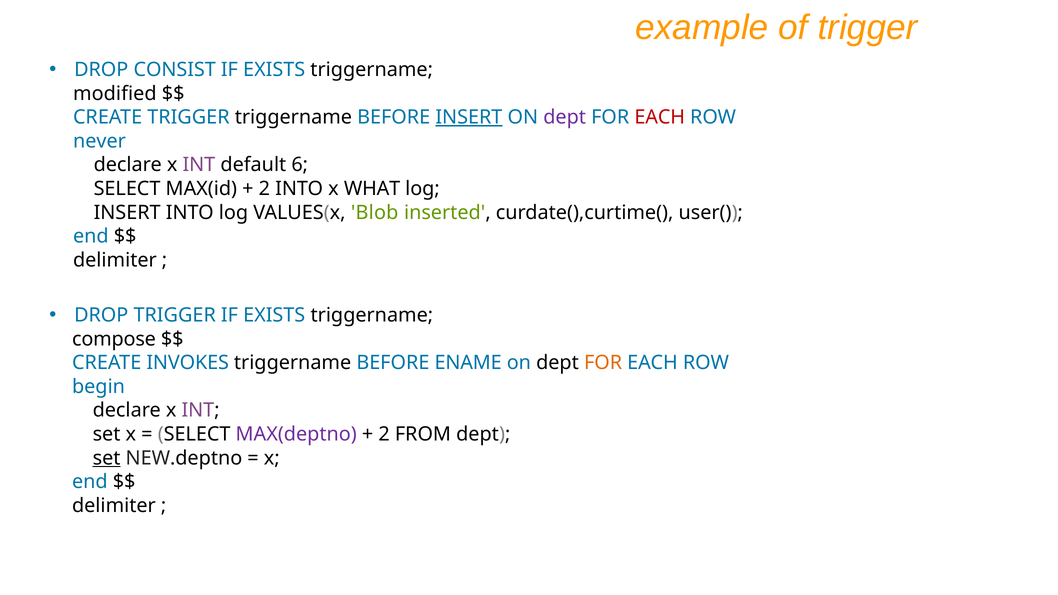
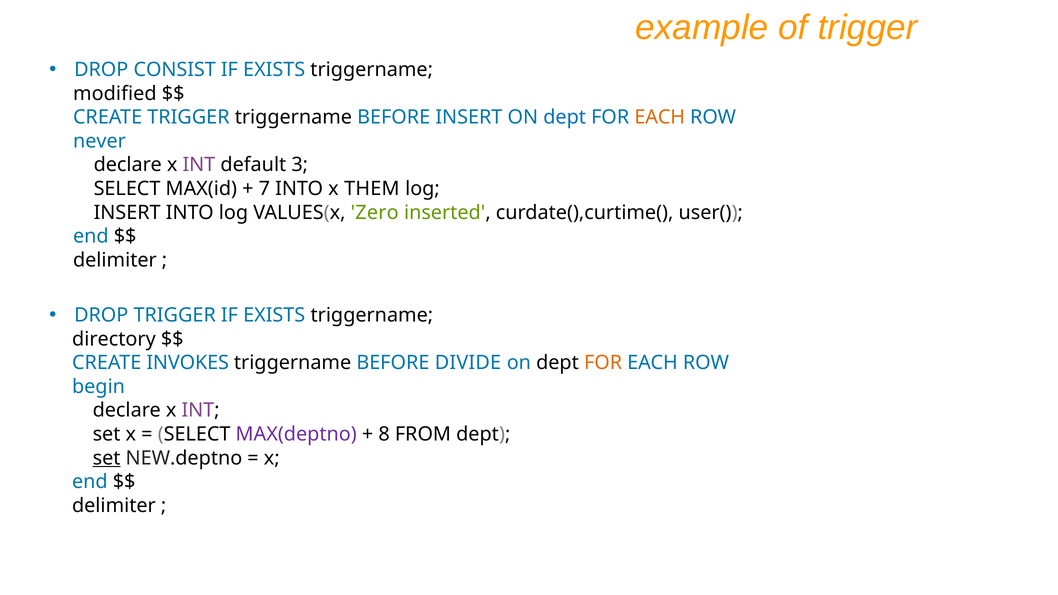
INSERT at (469, 117) underline: present -> none
dept at (565, 117) colour: purple -> blue
EACH at (660, 117) colour: red -> orange
6: 6 -> 3
2 at (264, 189): 2 -> 7
WHAT: WHAT -> THEM
Blob: Blob -> Zero
compose: compose -> directory
ENAME: ENAME -> DIVIDE
2 at (384, 434): 2 -> 8
